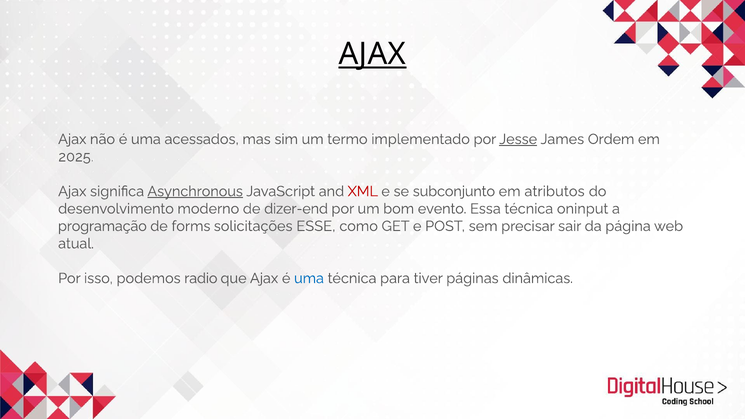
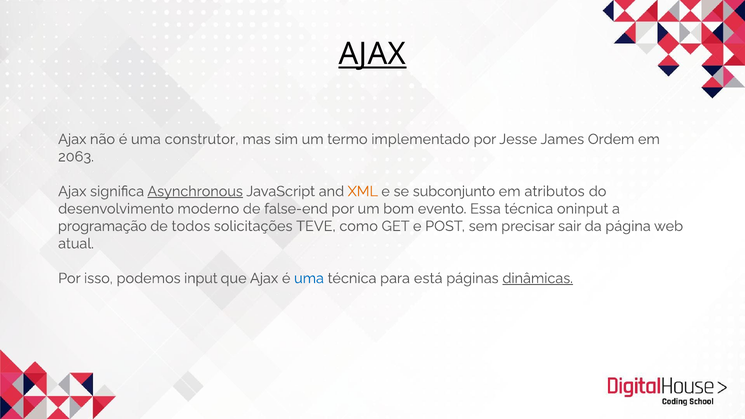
acessados: acessados -> construtor
Jesse underline: present -> none
2025: 2025 -> 2063
XML colour: red -> orange
dizer-end: dizer-end -> false-end
forms: forms -> todos
ESSE: ESSE -> TEVE
radio: radio -> input
tiver: tiver -> está
dinâmicas underline: none -> present
